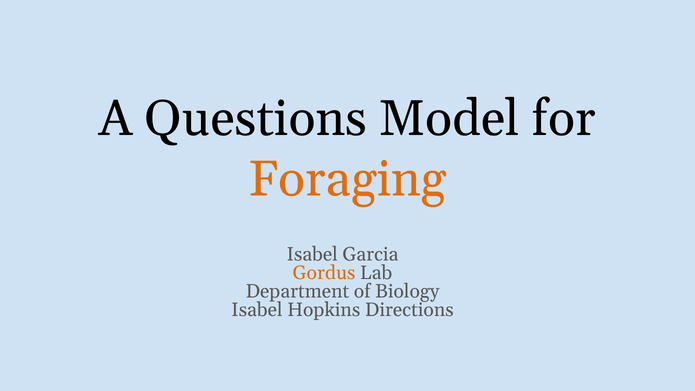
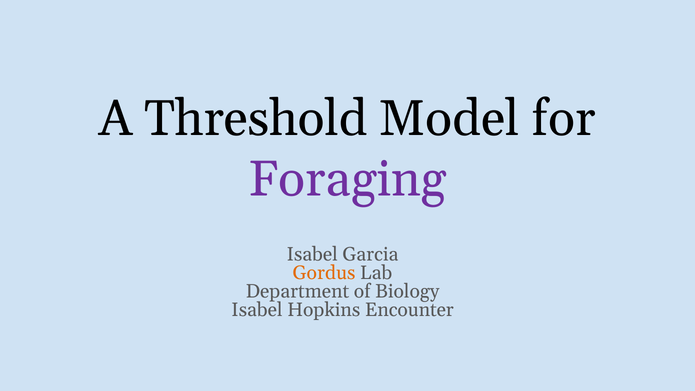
Questions: Questions -> Threshold
Foraging colour: orange -> purple
Directions: Directions -> Encounter
